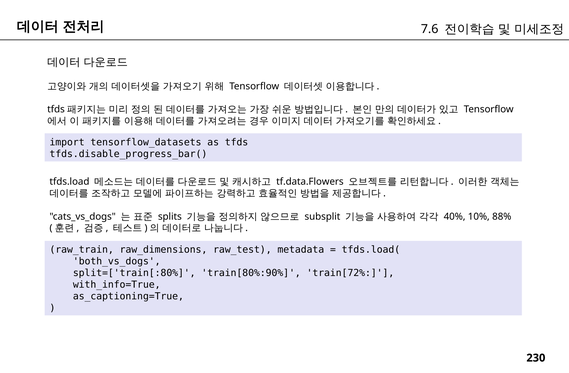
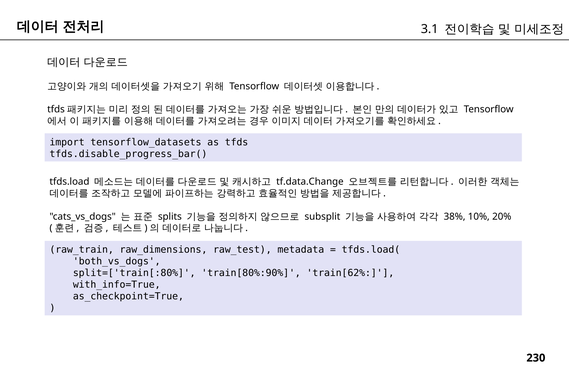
7.6: 7.6 -> 3.1
tf.data.Flowers: tf.data.Flowers -> tf.data.Change
40%: 40% -> 38%
88%: 88% -> 20%
train[72%: train[72% -> train[62%
as_captioning=True: as_captioning=True -> as_checkpoint=True
